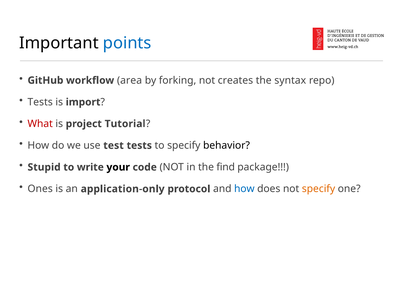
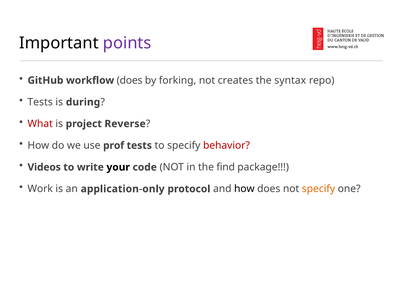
points colour: blue -> purple
workflow area: area -> does
import: import -> during
Tutorial: Tutorial -> Reverse
test: test -> prof
behavior colour: black -> red
Stupid: Stupid -> Videos
Ones: Ones -> Work
how at (244, 189) colour: blue -> black
